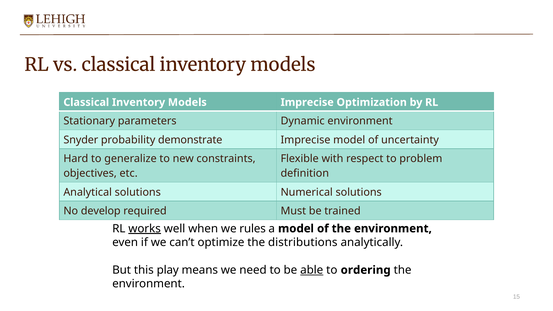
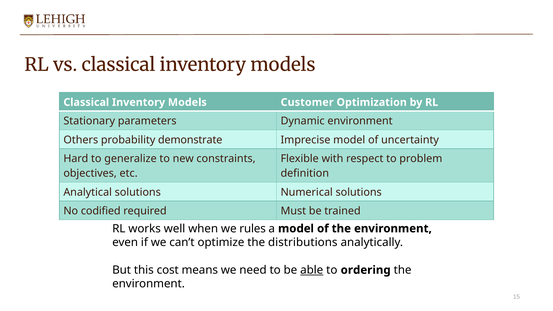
Models Imprecise: Imprecise -> Customer
Snyder: Snyder -> Others
develop: develop -> codified
works underline: present -> none
play: play -> cost
